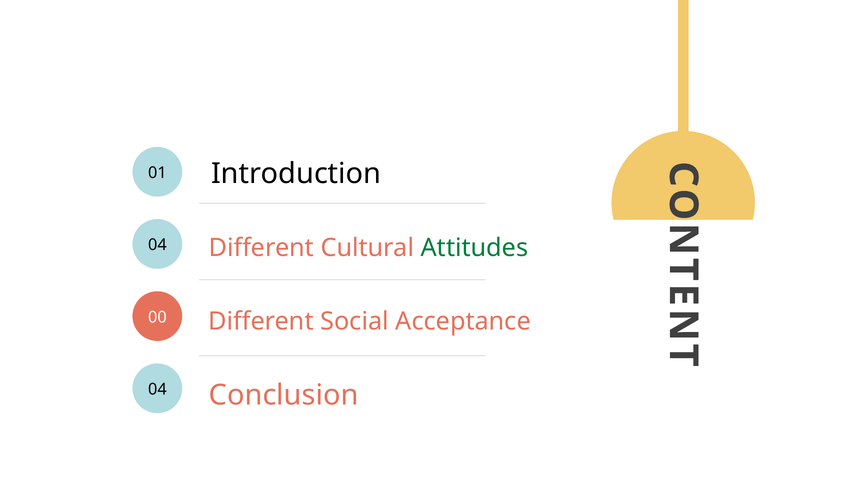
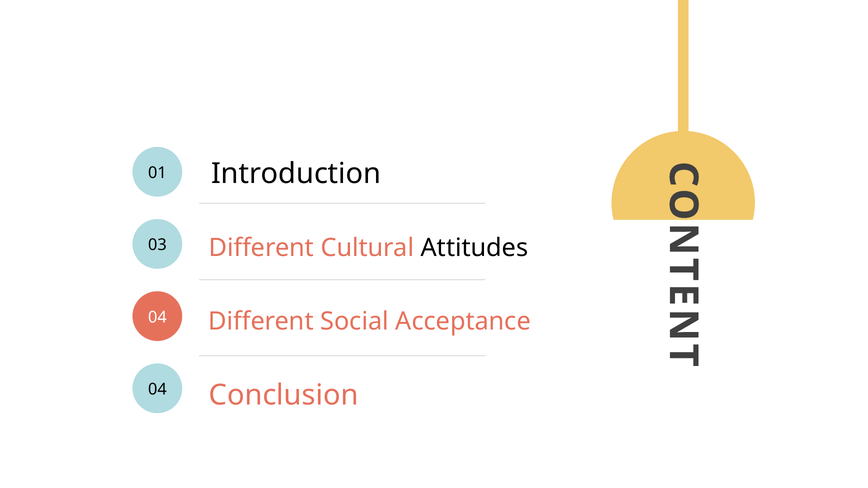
4 at (162, 245): 4 -> 3
Attitudes colour: green -> black
0 at (162, 317): 0 -> 4
